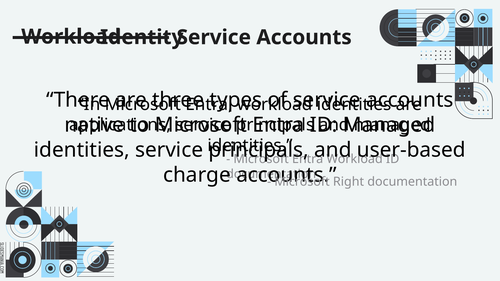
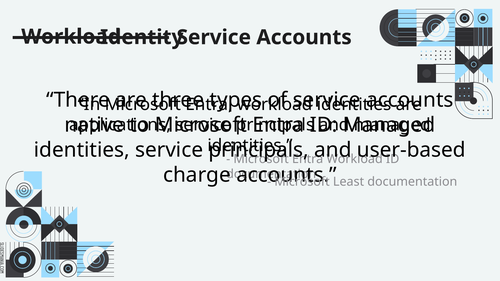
Right: Right -> Least
